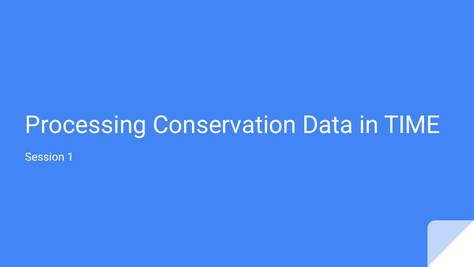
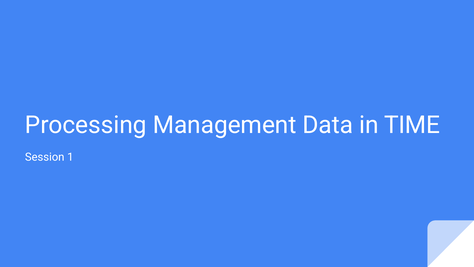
Conservation: Conservation -> Management
